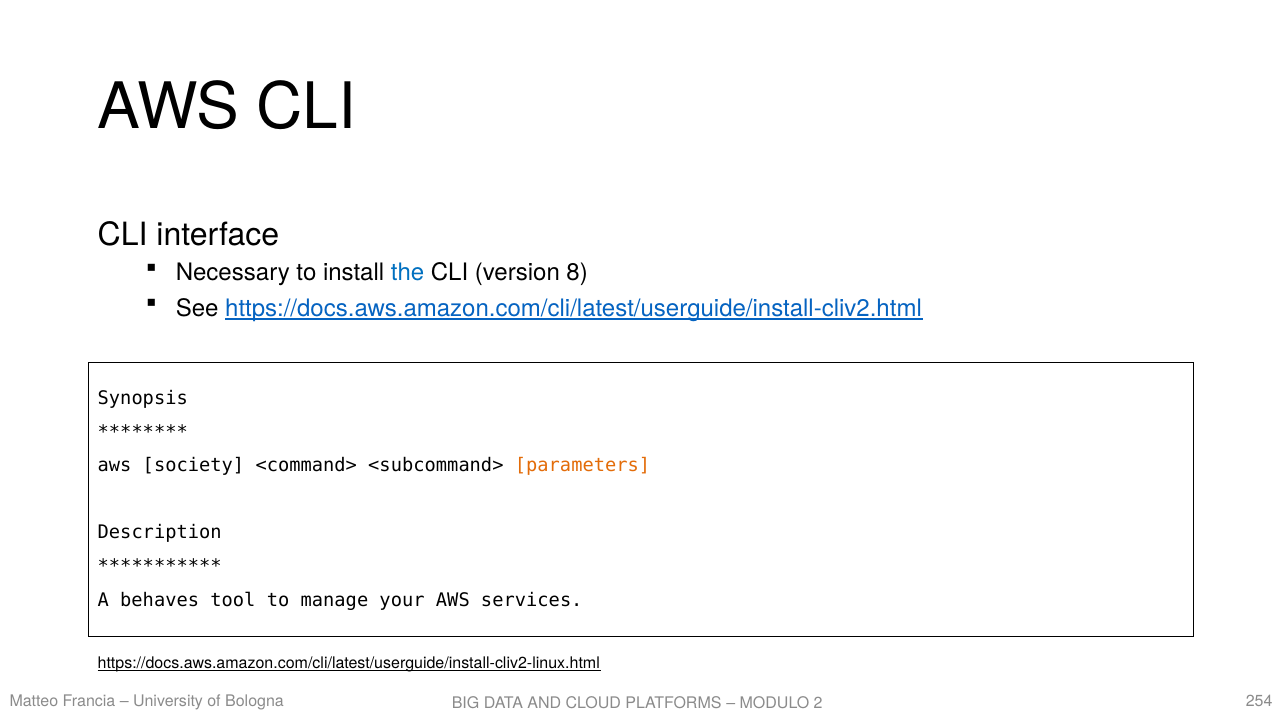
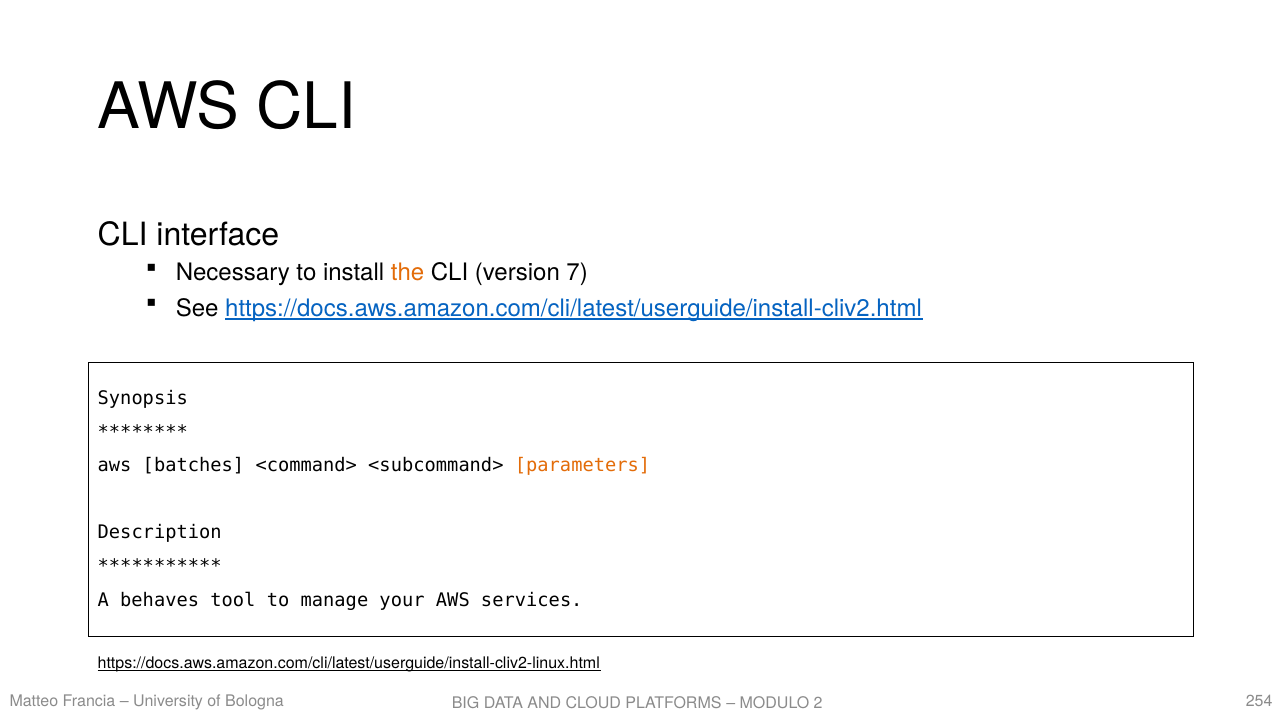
the colour: blue -> orange
8: 8 -> 7
society: society -> batches
